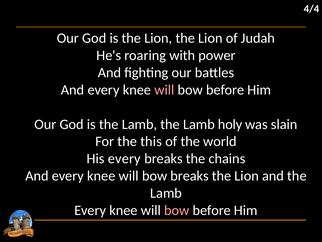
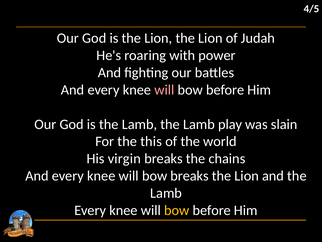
4/4: 4/4 -> 4/5
holy: holy -> play
His every: every -> virgin
bow at (177, 210) colour: pink -> yellow
